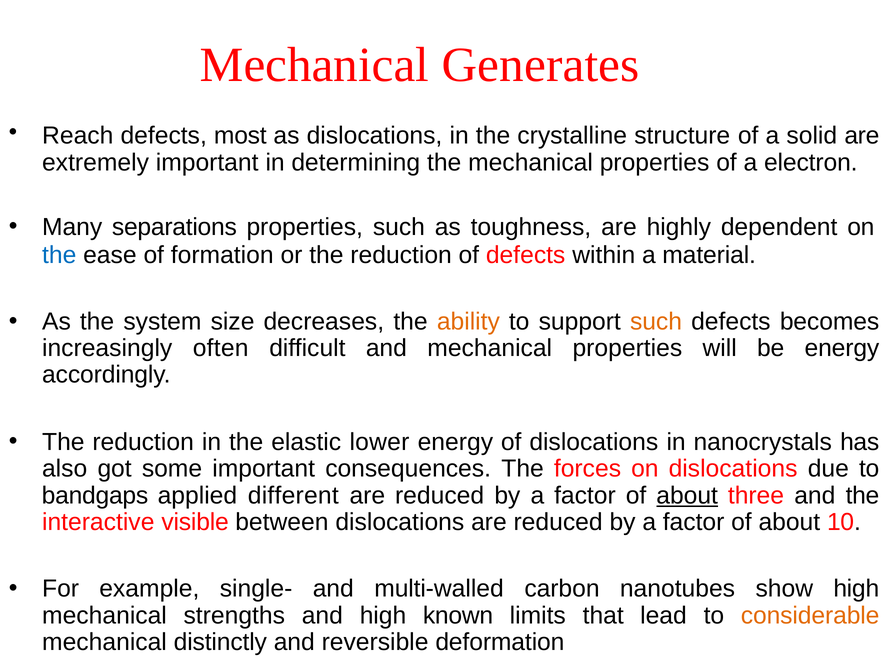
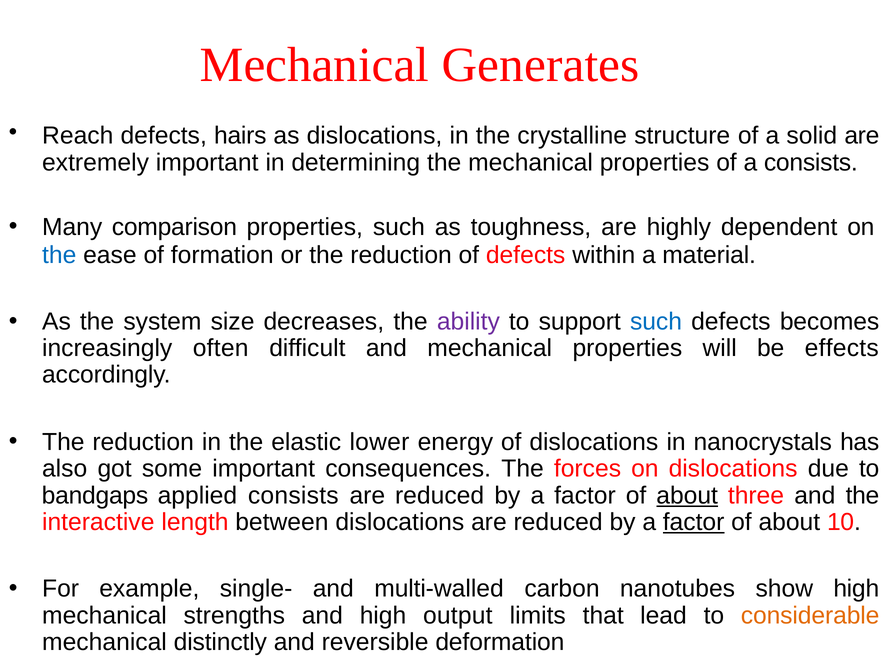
most: most -> hairs
a electron: electron -> consists
separations: separations -> comparison
ability colour: orange -> purple
such at (656, 322) colour: orange -> blue
be energy: energy -> effects
applied different: different -> consists
visible: visible -> length
factor at (694, 522) underline: none -> present
known: known -> output
